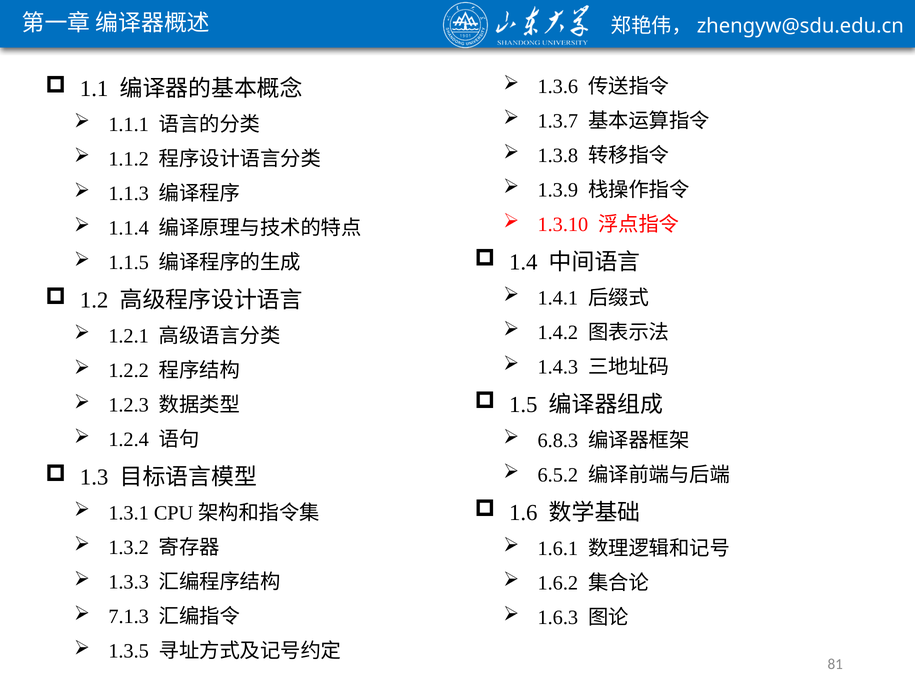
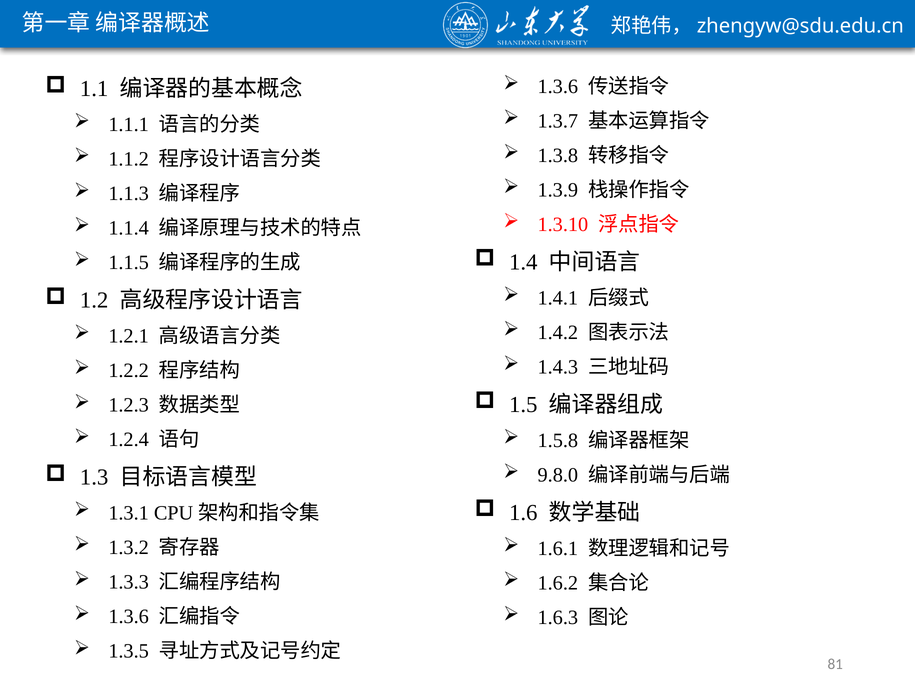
6.8.3: 6.8.3 -> 1.5.8
6.5.2: 6.5.2 -> 9.8.0
7.1.3 at (129, 617): 7.1.3 -> 1.3.6
